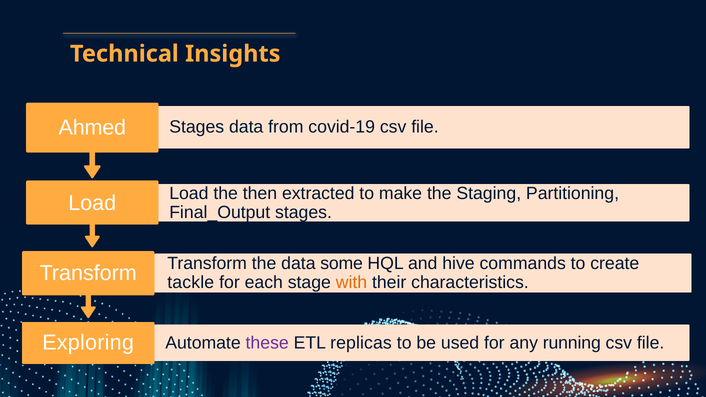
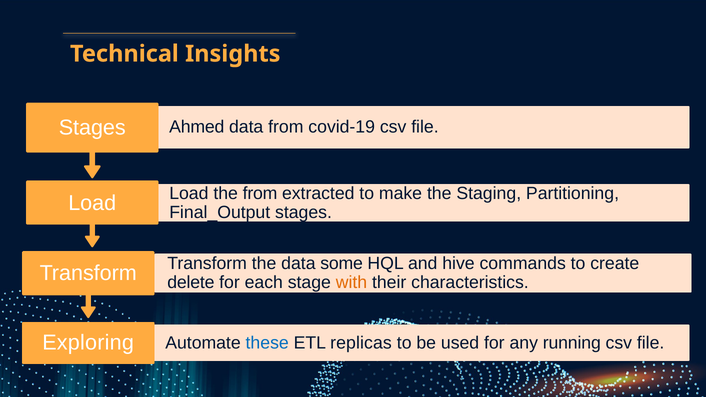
Ahmed at (92, 127): Ahmed -> Stages
Stages at (197, 127): Stages -> Ahmed
the then: then -> from
tackle: tackle -> delete
these colour: purple -> blue
